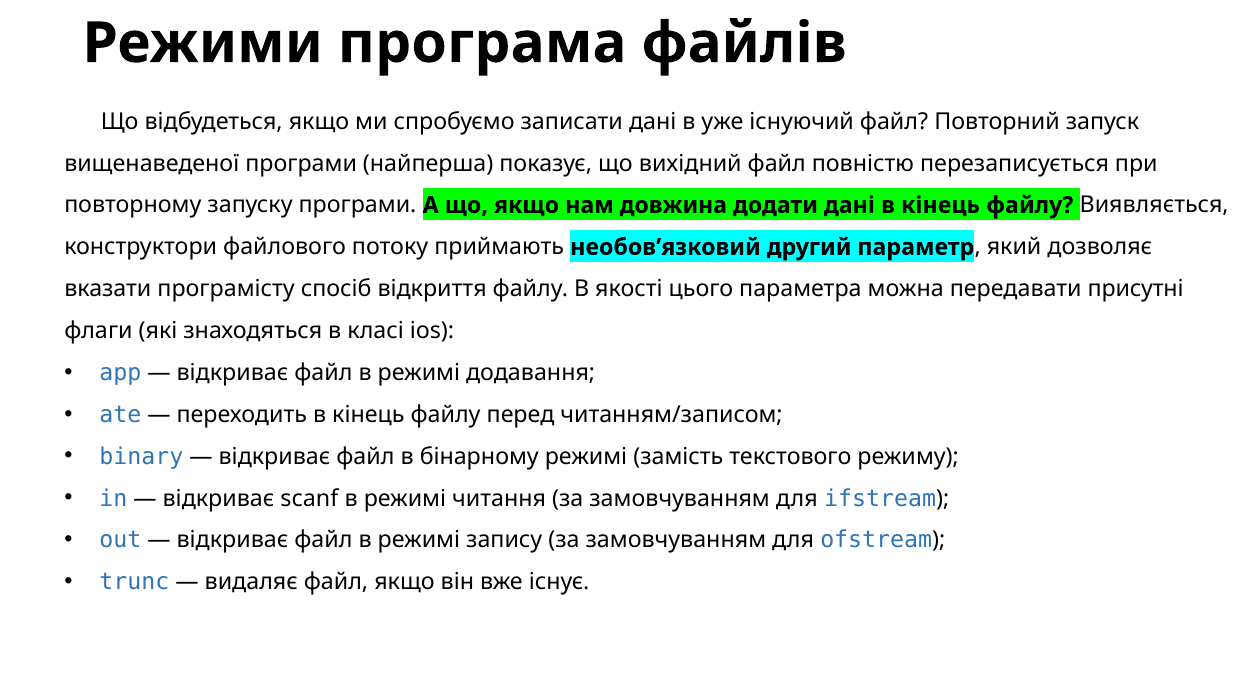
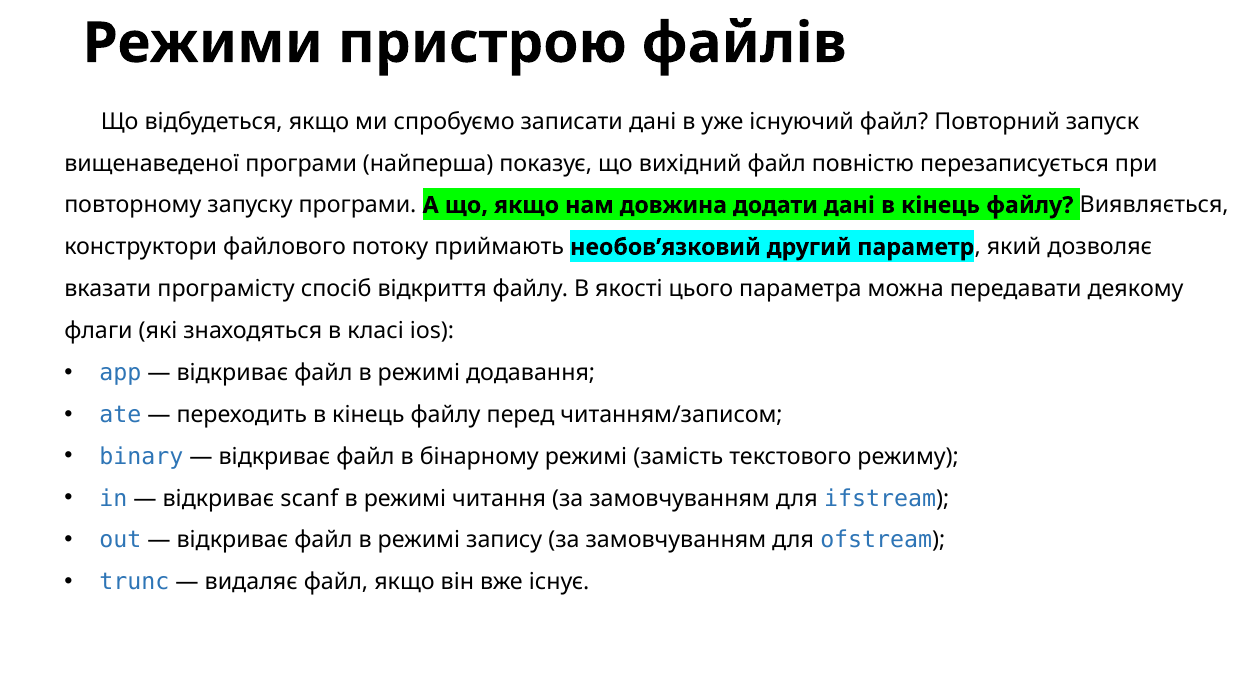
програма: програма -> пристрою
присутні: присутні -> деякому
